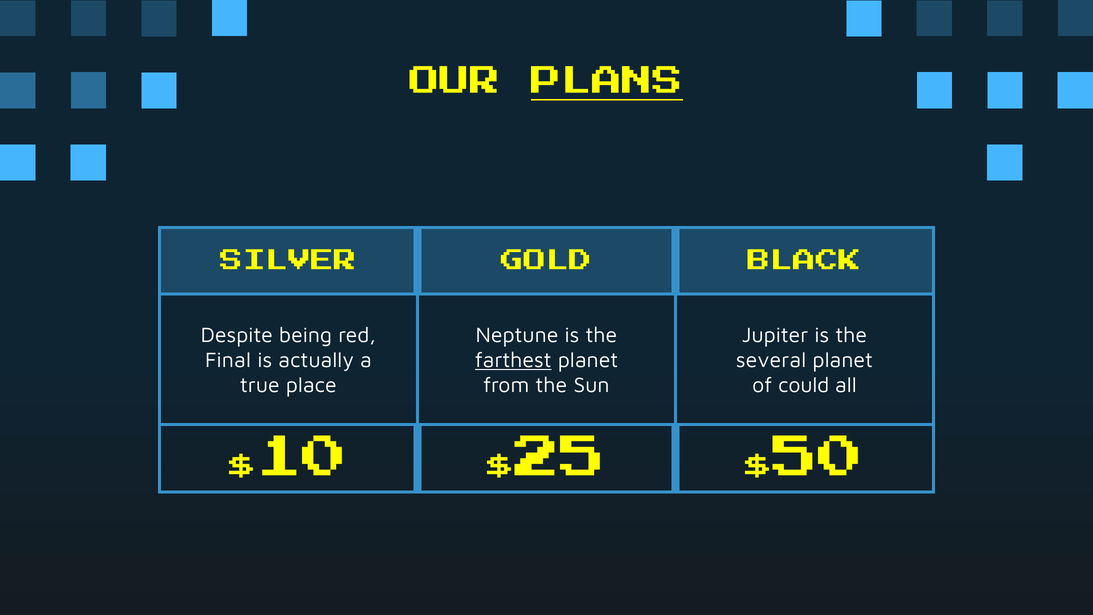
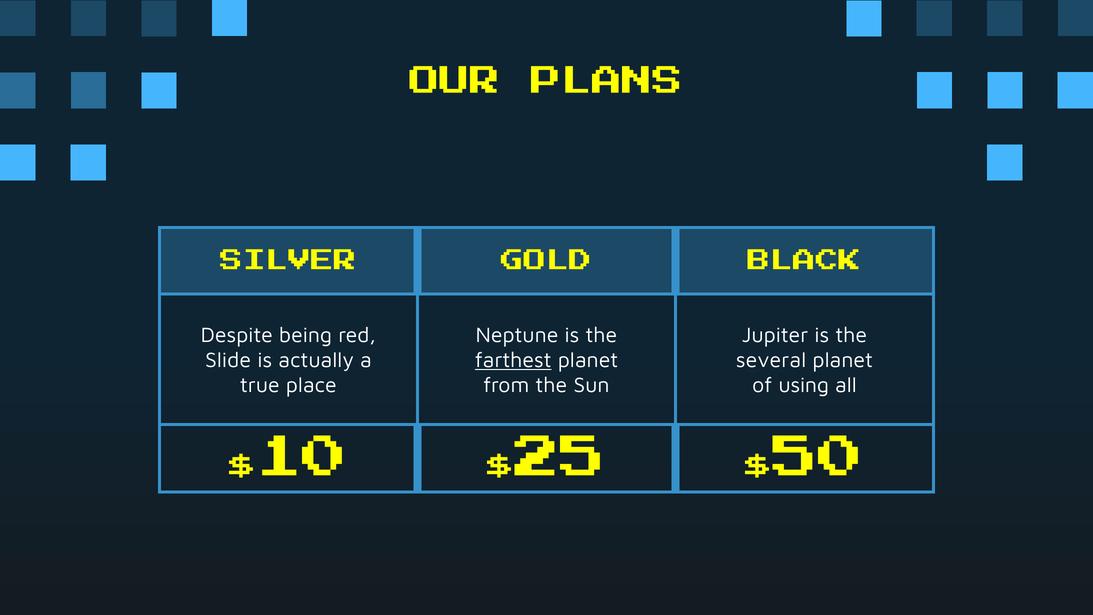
PLANS underline: present -> none
Final: Final -> Slide
could: could -> using
